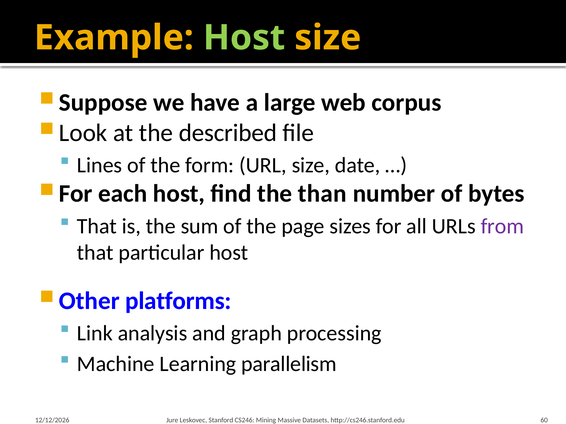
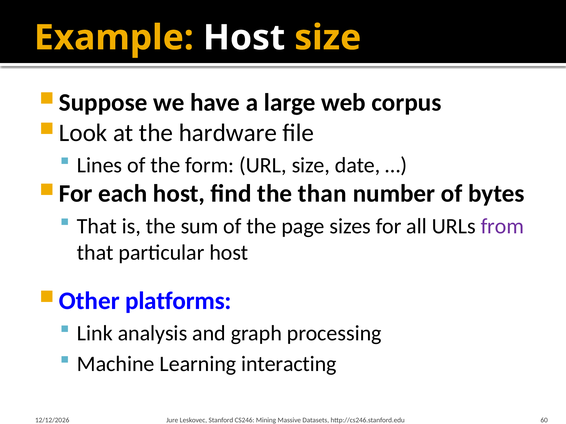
Host at (244, 38) colour: light green -> white
described: described -> hardware
parallelism: parallelism -> interacting
